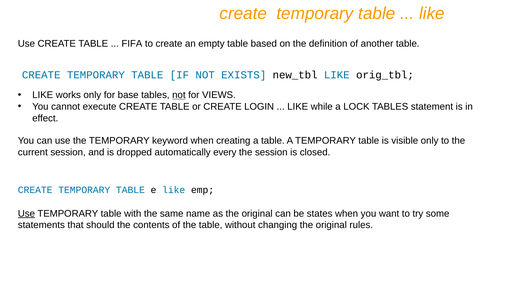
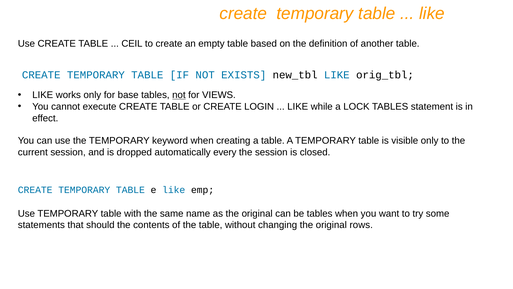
FIFA: FIFA -> CEIL
Use at (26, 213) underline: present -> none
be states: states -> tables
rules: rules -> rows
